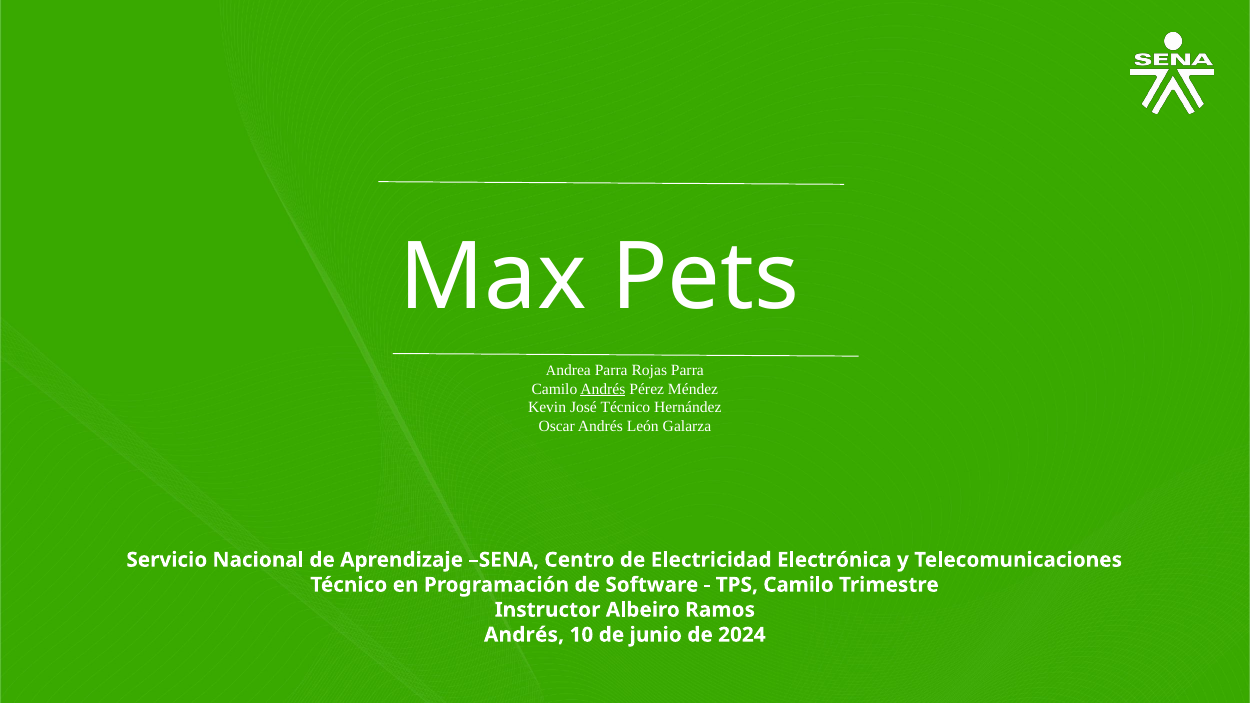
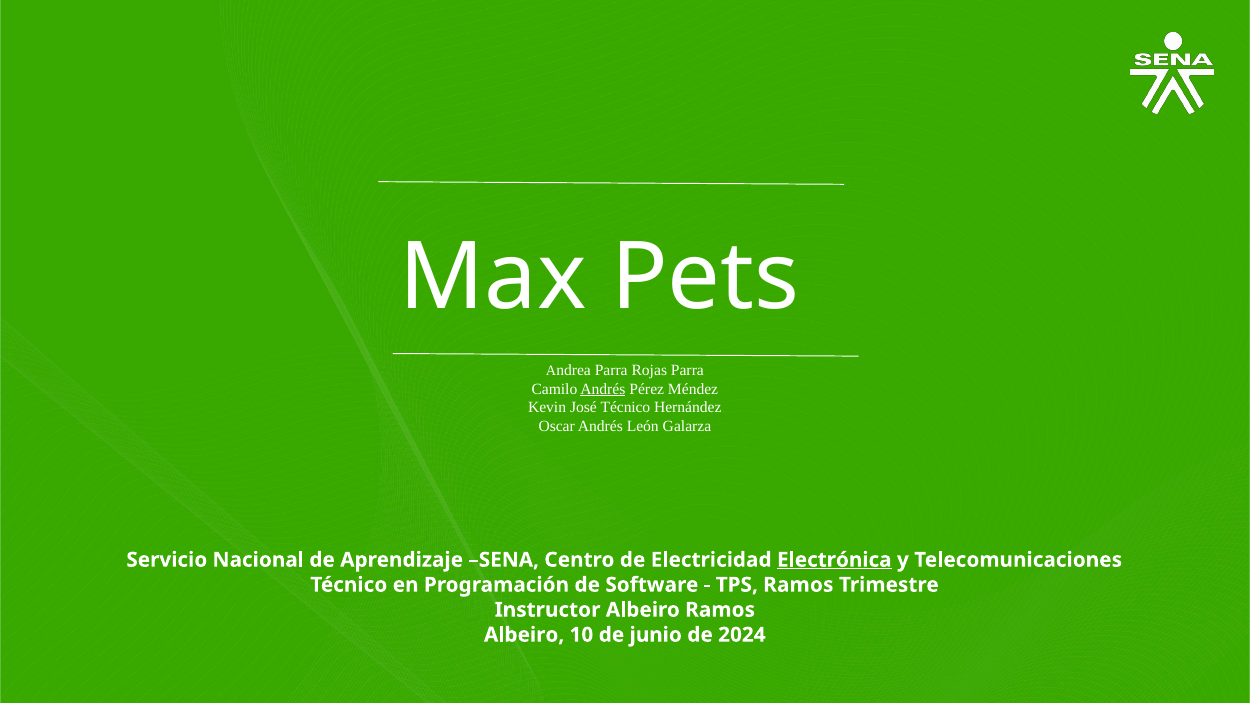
Electrónica underline: none -> present
TPS Camilo: Camilo -> Ramos
Andrés at (524, 635): Andrés -> Albeiro
